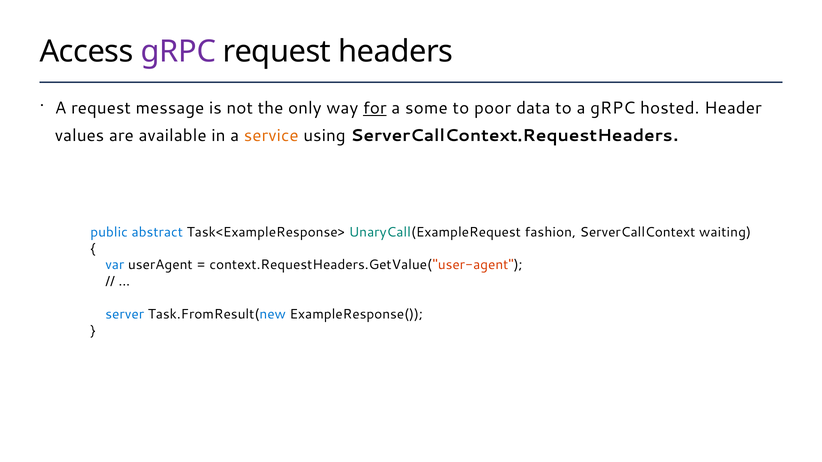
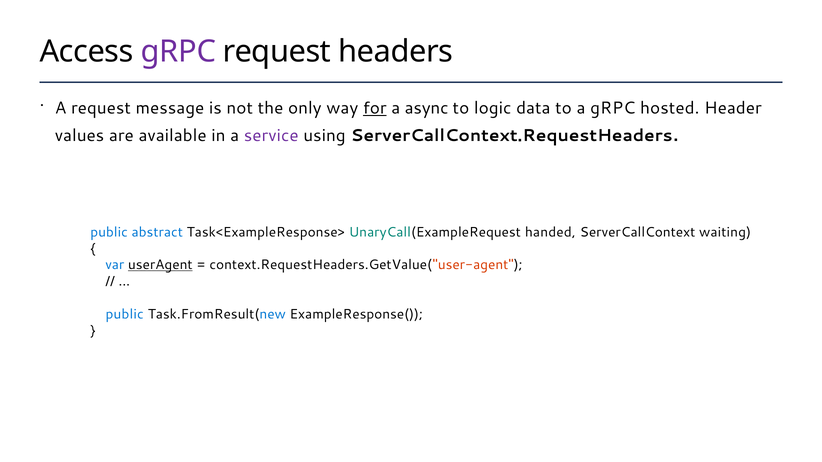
some: some -> async
poor: poor -> logic
service colour: orange -> purple
fashion: fashion -> handed
userAgent underline: none -> present
server at (125, 314): server -> public
